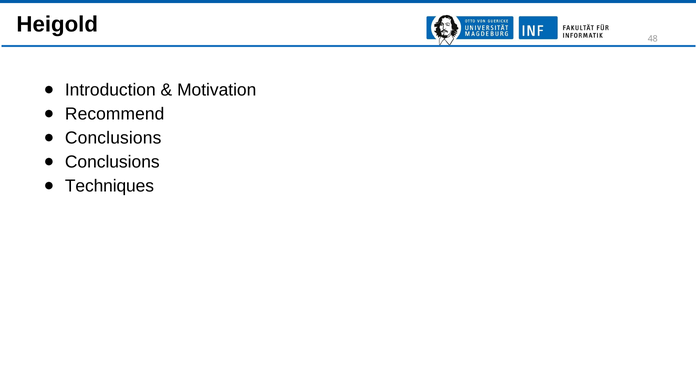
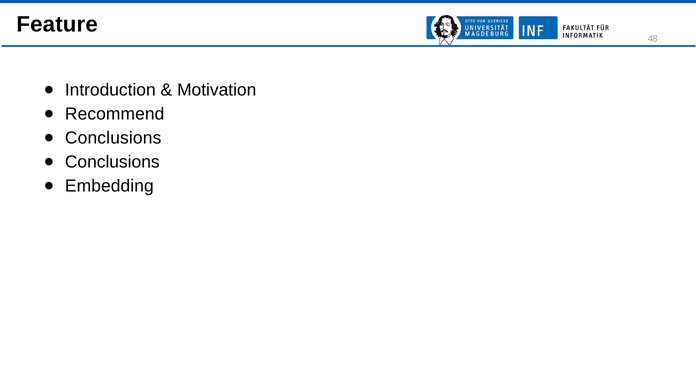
Heigold: Heigold -> Feature
Techniques: Techniques -> Embedding
